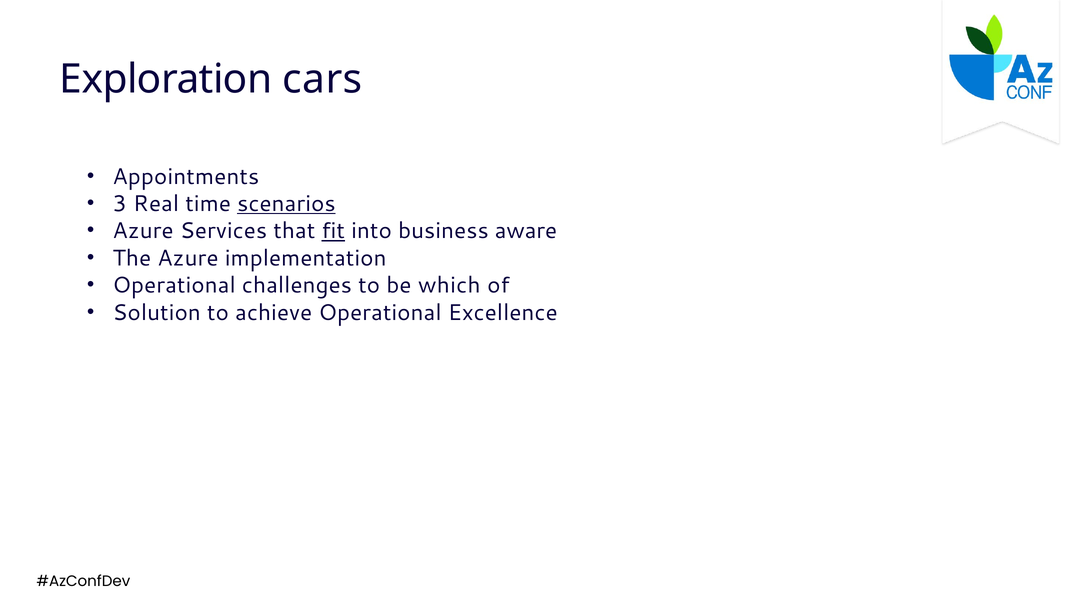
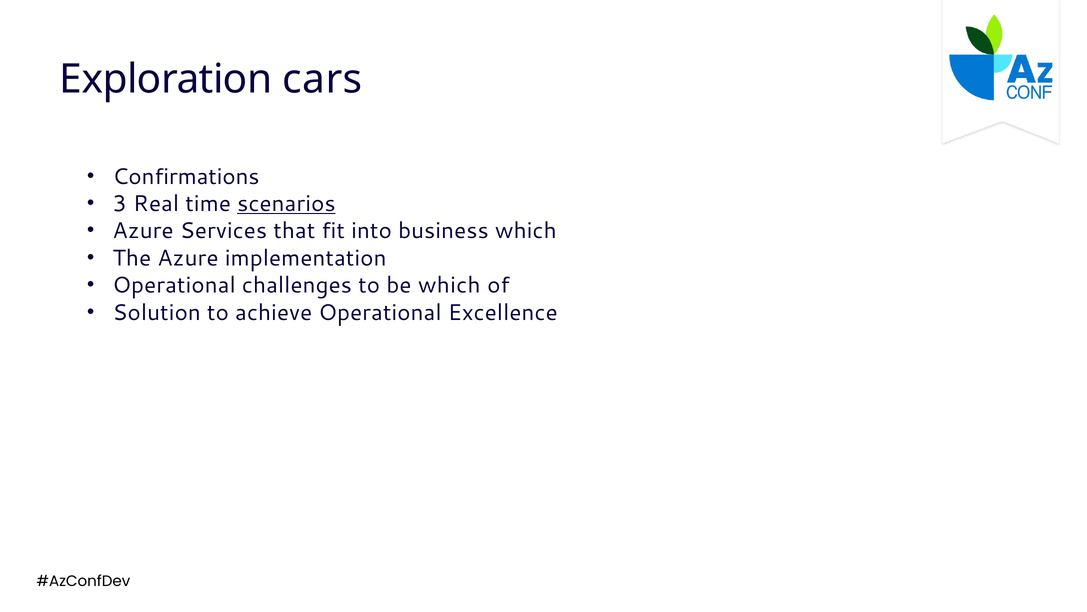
Appointments: Appointments -> Confirmations
fit underline: present -> none
business aware: aware -> which
